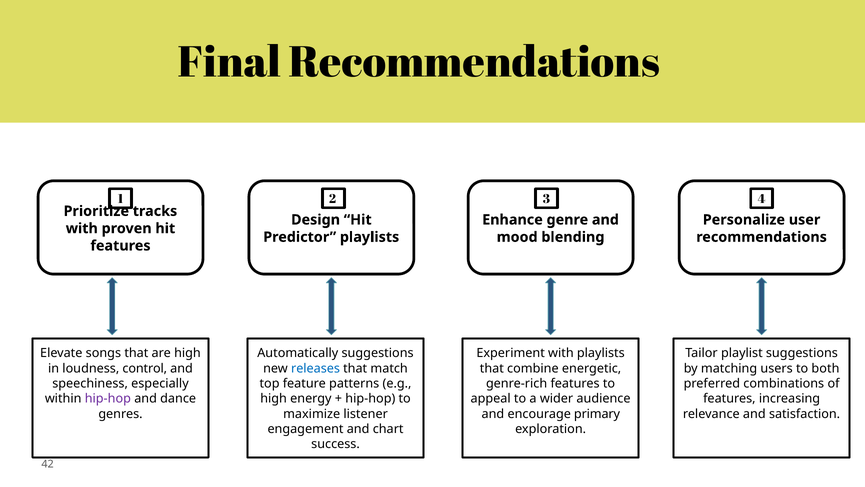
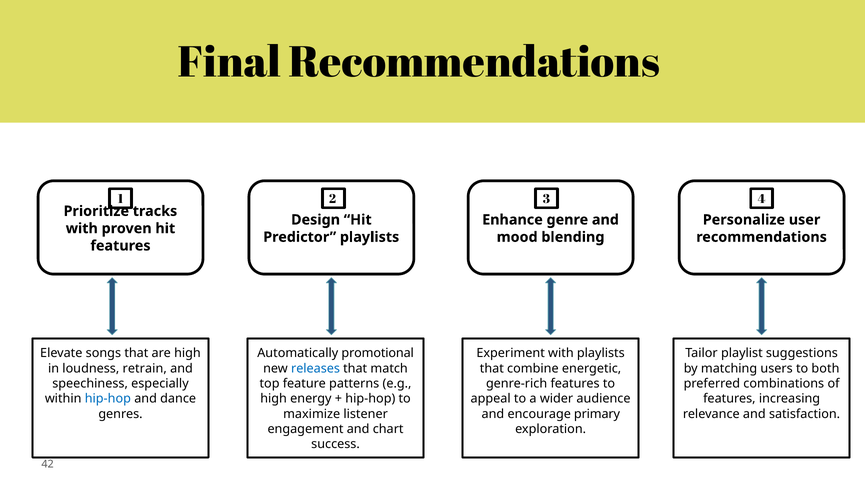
Automatically suggestions: suggestions -> promotional
control: control -> retrain
hip-hop at (108, 398) colour: purple -> blue
